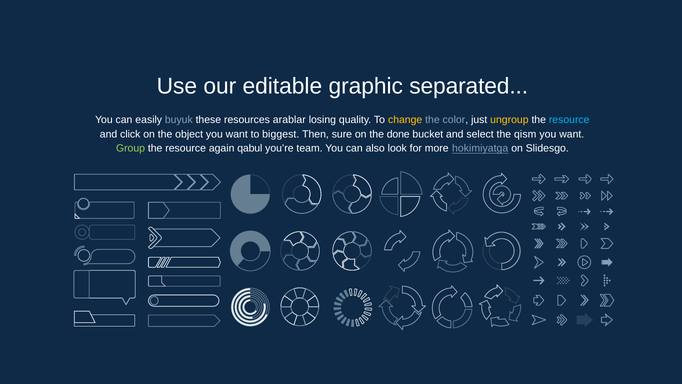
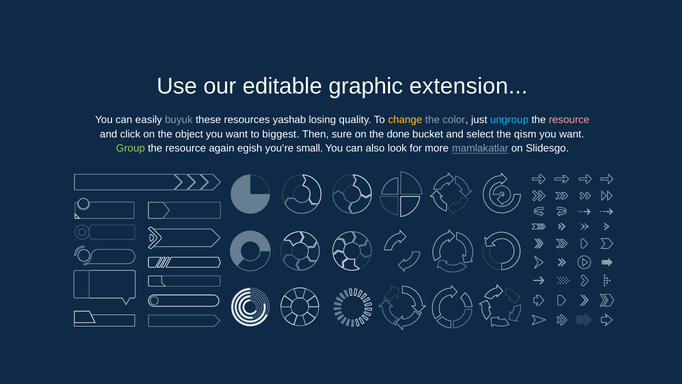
separated: separated -> extension
arablar: arablar -> yashab
ungroup colour: yellow -> light blue
resource at (569, 120) colour: light blue -> pink
qabul: qabul -> egish
team: team -> small
hokimiyatga: hokimiyatga -> mamlakatlar
